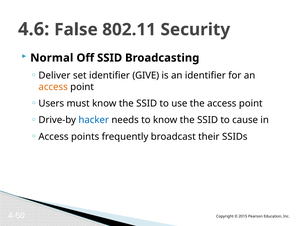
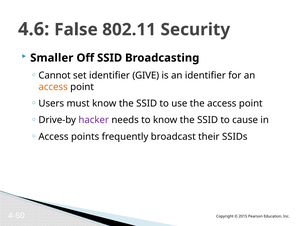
Normal: Normal -> Smaller
Deliver: Deliver -> Cannot
hacker colour: blue -> purple
